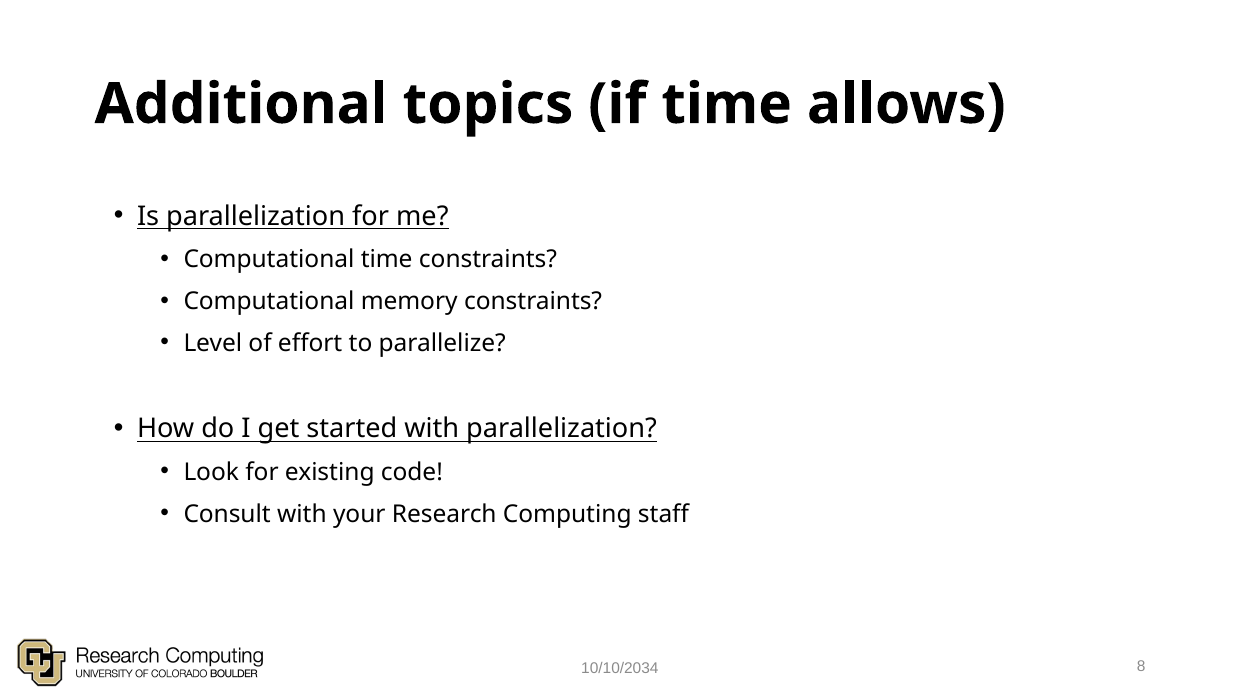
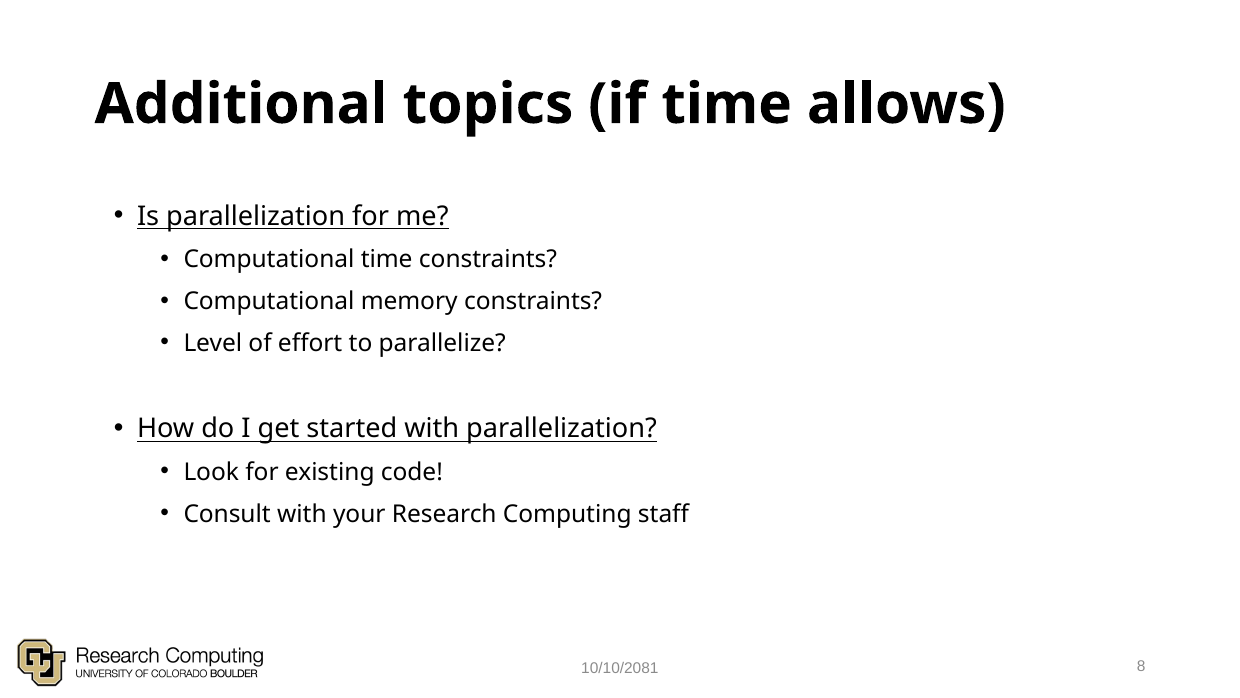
10/10/2034: 10/10/2034 -> 10/10/2081
